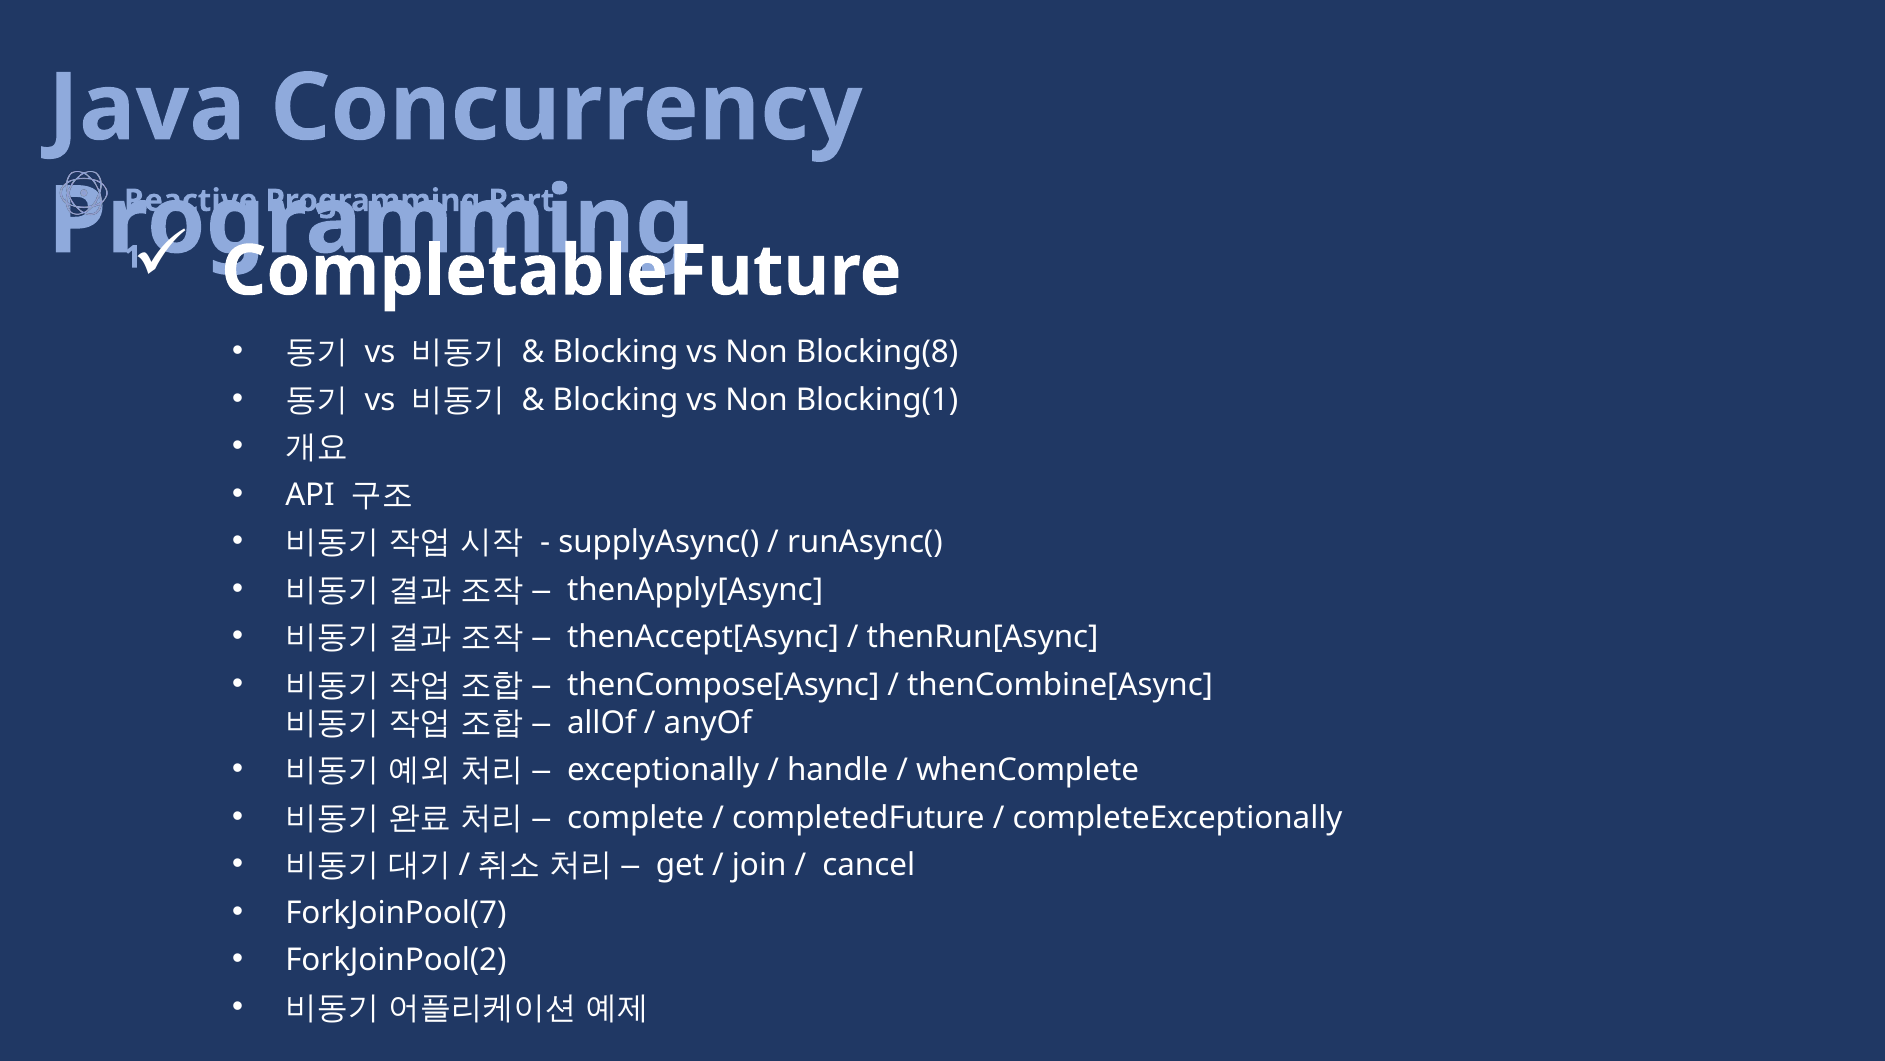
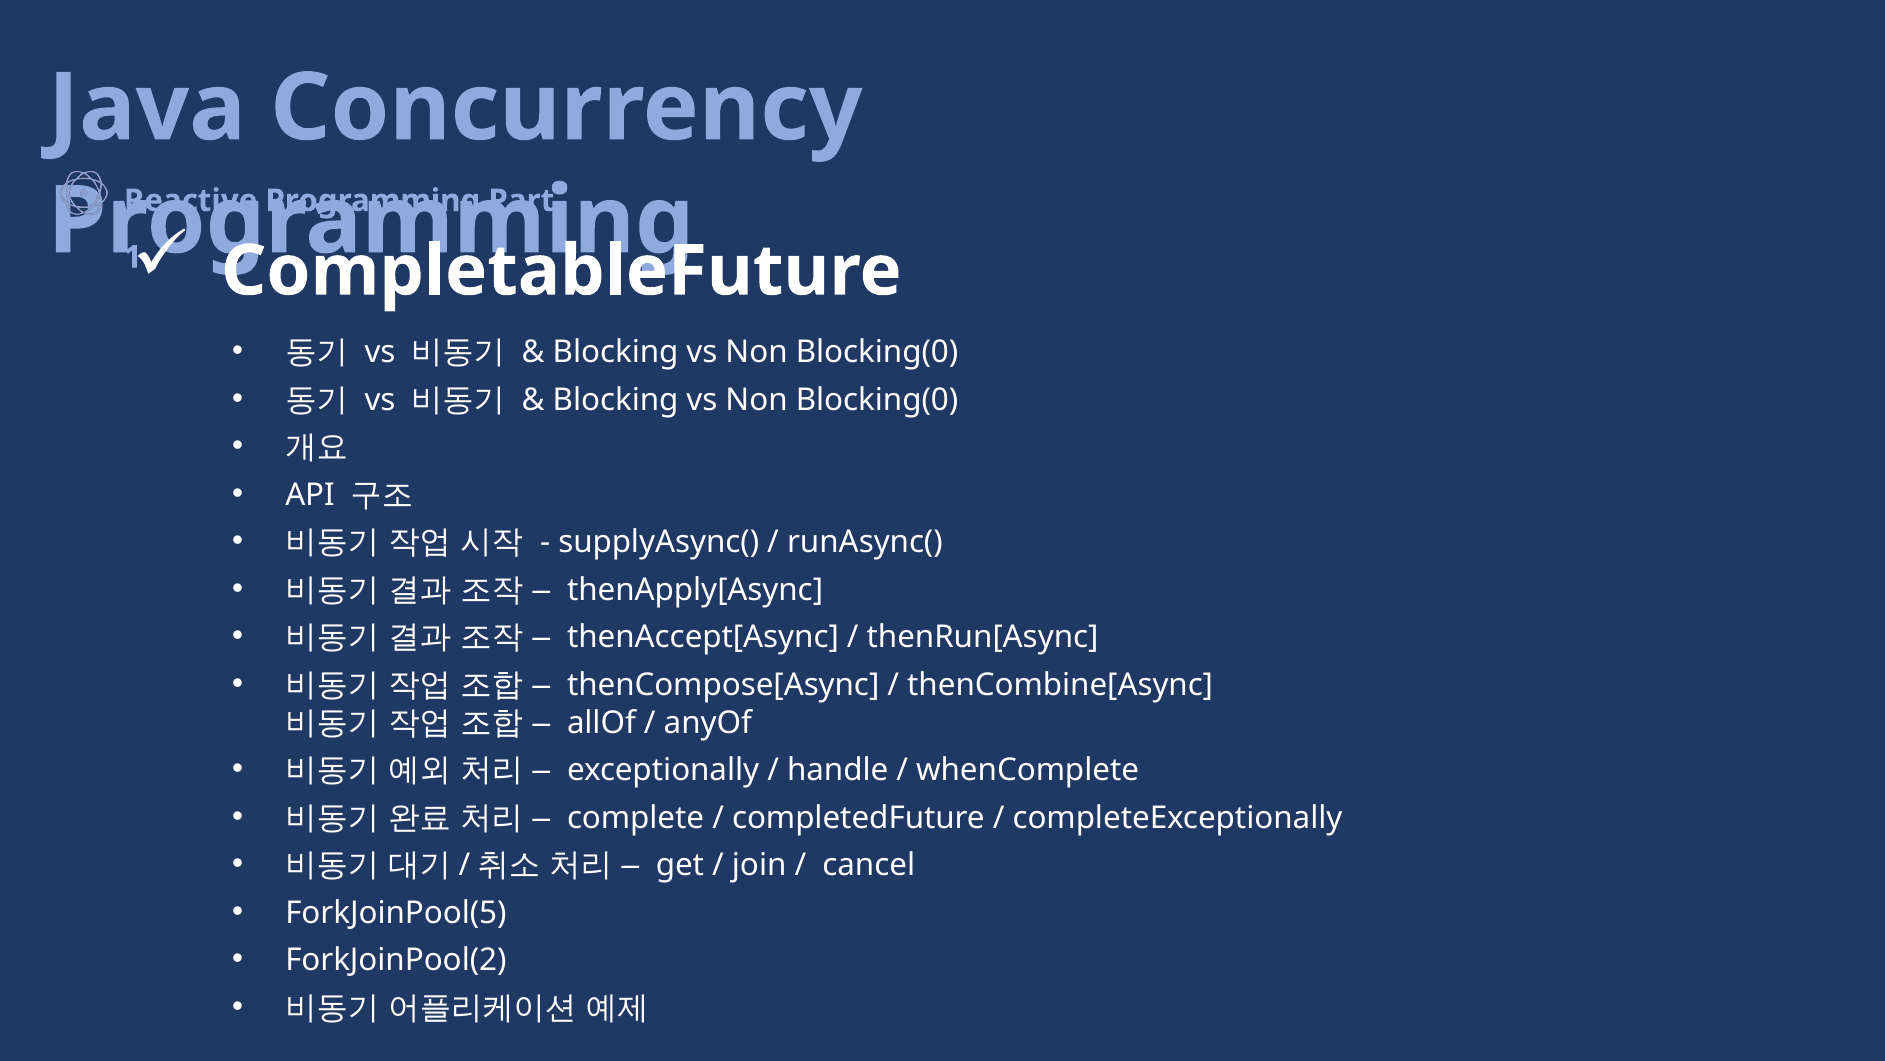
Blocking(8 at (877, 352): Blocking(8 -> Blocking(0
Blocking(1 at (877, 400): Blocking(1 -> Blocking(0
ForkJoinPool(7: ForkJoinPool(7 -> ForkJoinPool(5
